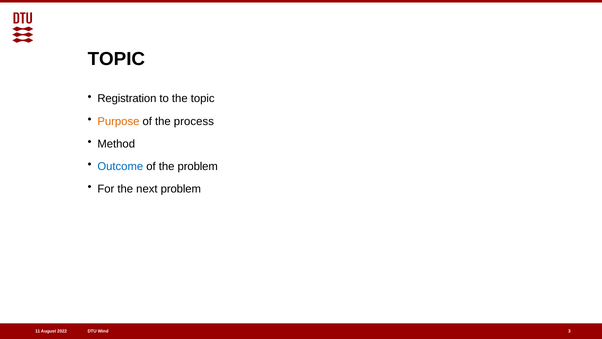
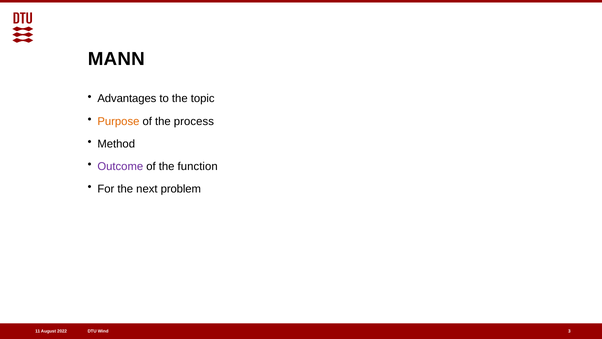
TOPIC at (116, 59): TOPIC -> MANN
Registration: Registration -> Advantages
Outcome colour: blue -> purple
the problem: problem -> function
